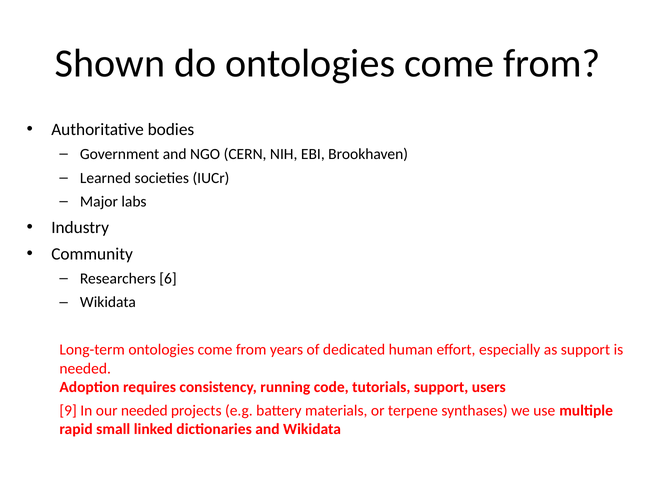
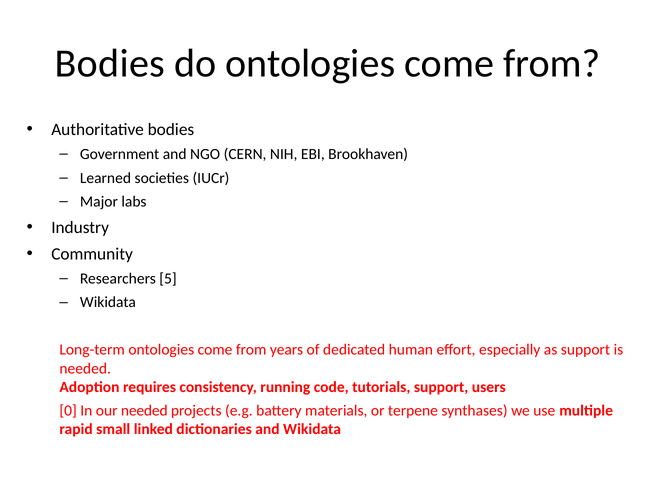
Shown at (110, 64): Shown -> Bodies
6: 6 -> 5
9: 9 -> 0
